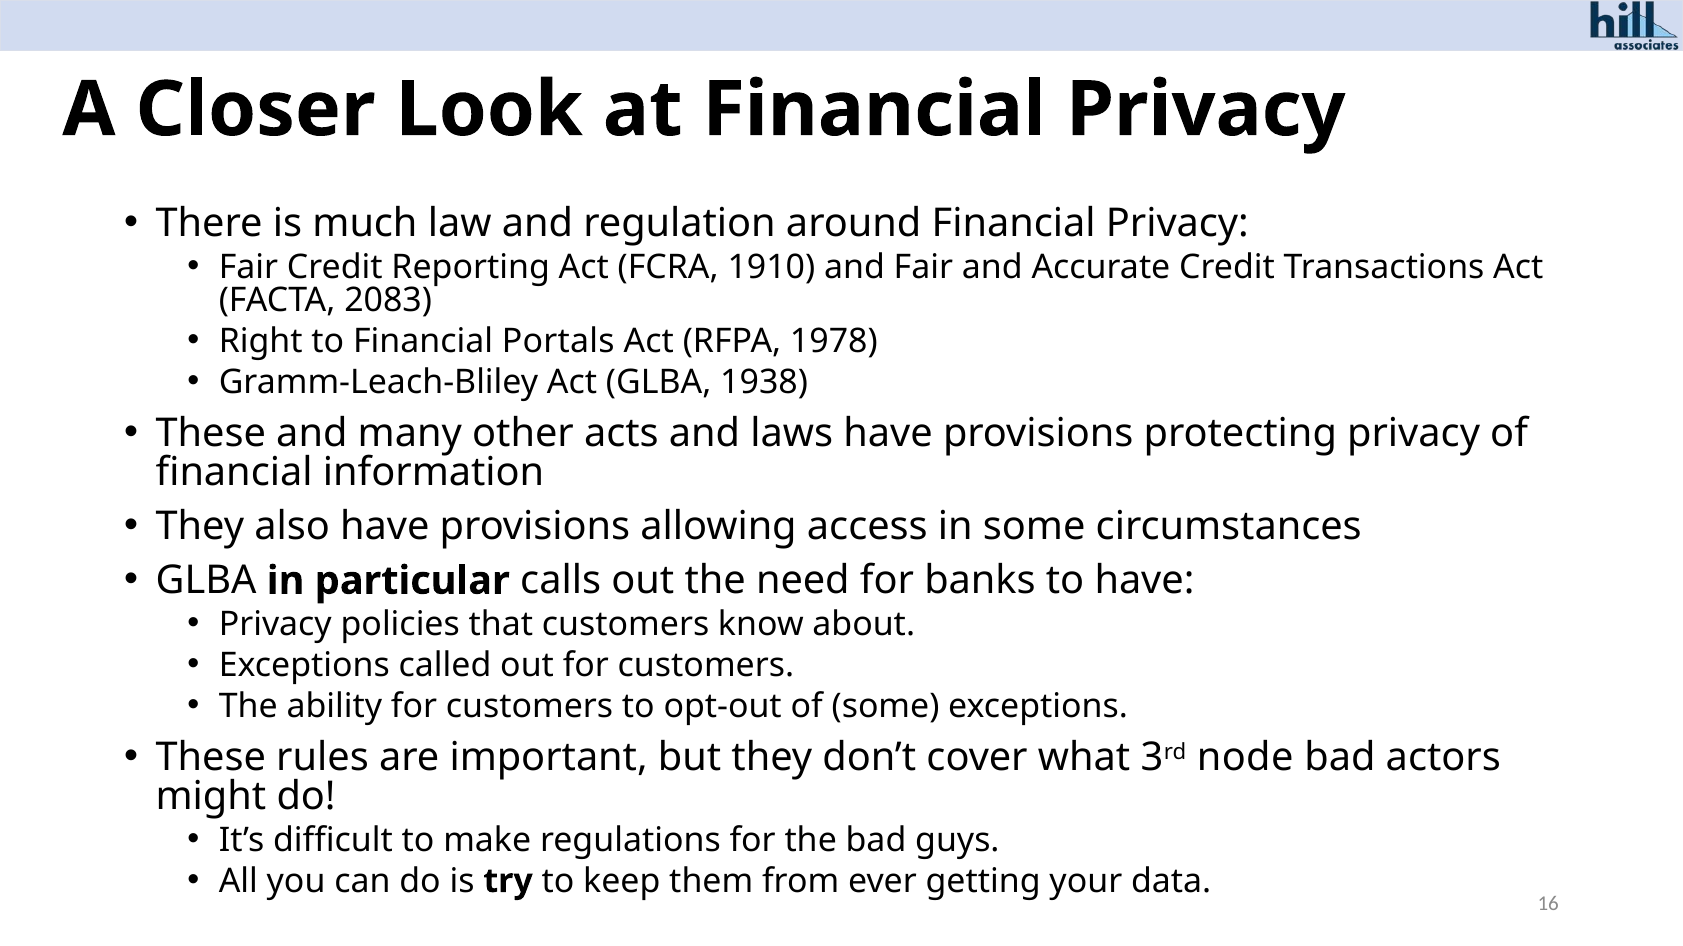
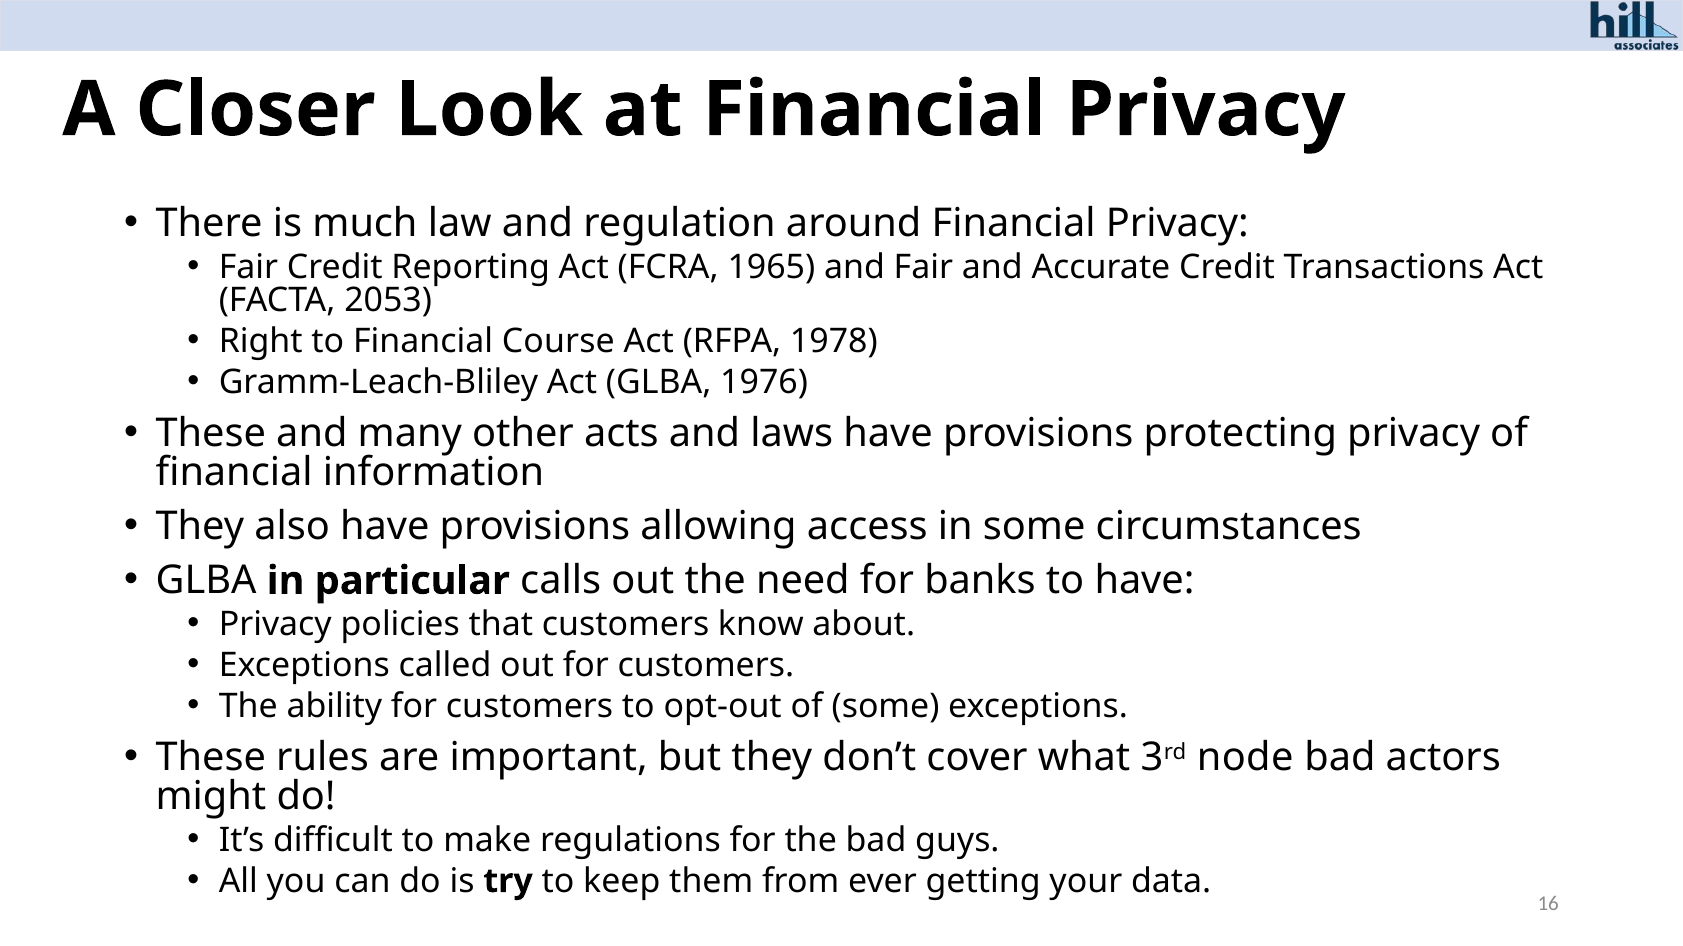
1910: 1910 -> 1965
2083: 2083 -> 2053
Portals: Portals -> Course
1938: 1938 -> 1976
